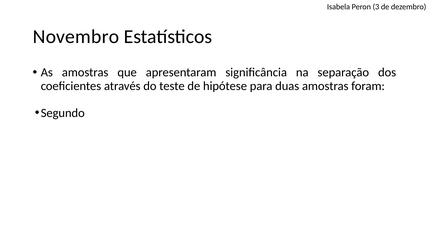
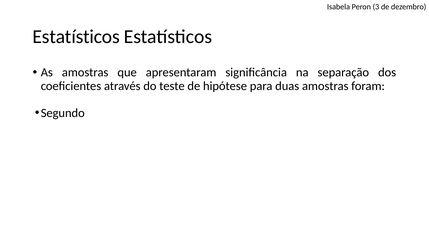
Novembro at (76, 37): Novembro -> Estatísticos
